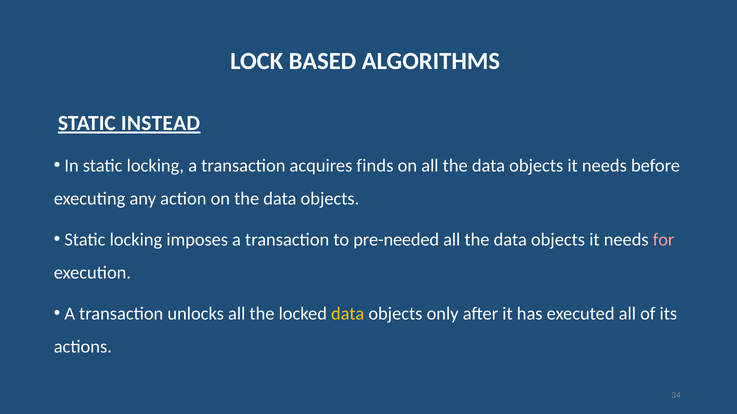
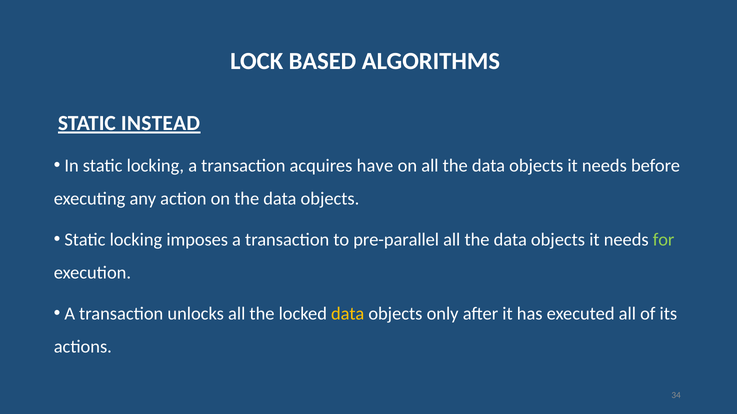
finds: finds -> have
pre-needed: pre-needed -> pre-parallel
for colour: pink -> light green
